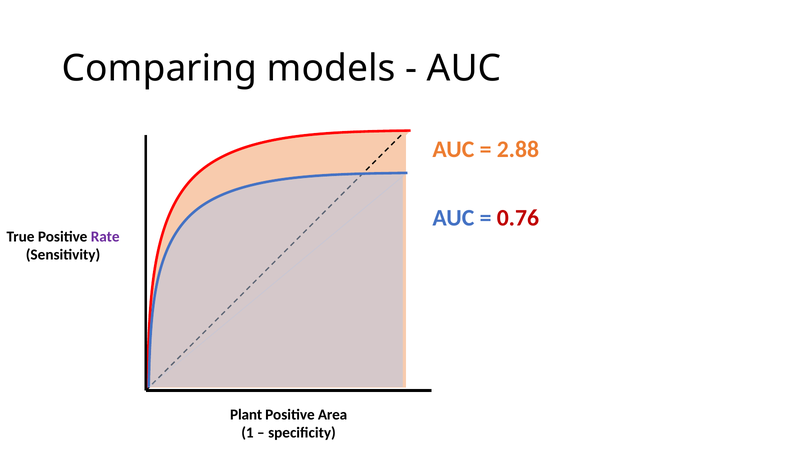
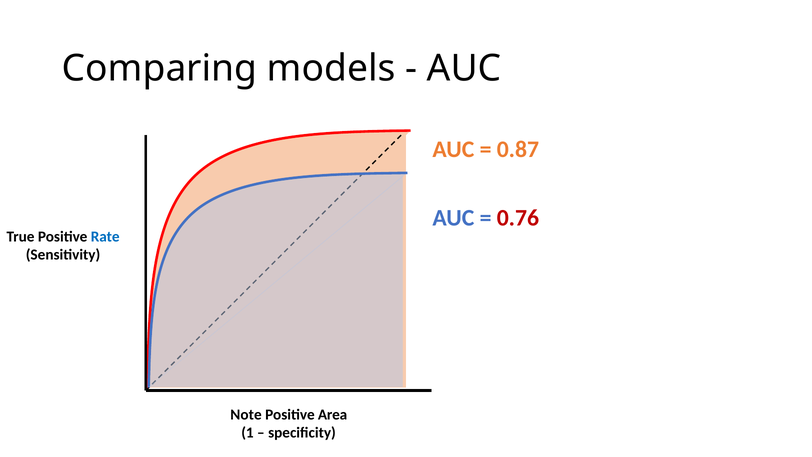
2.88: 2.88 -> 0.87
Rate colour: purple -> blue
Plant: Plant -> Note
